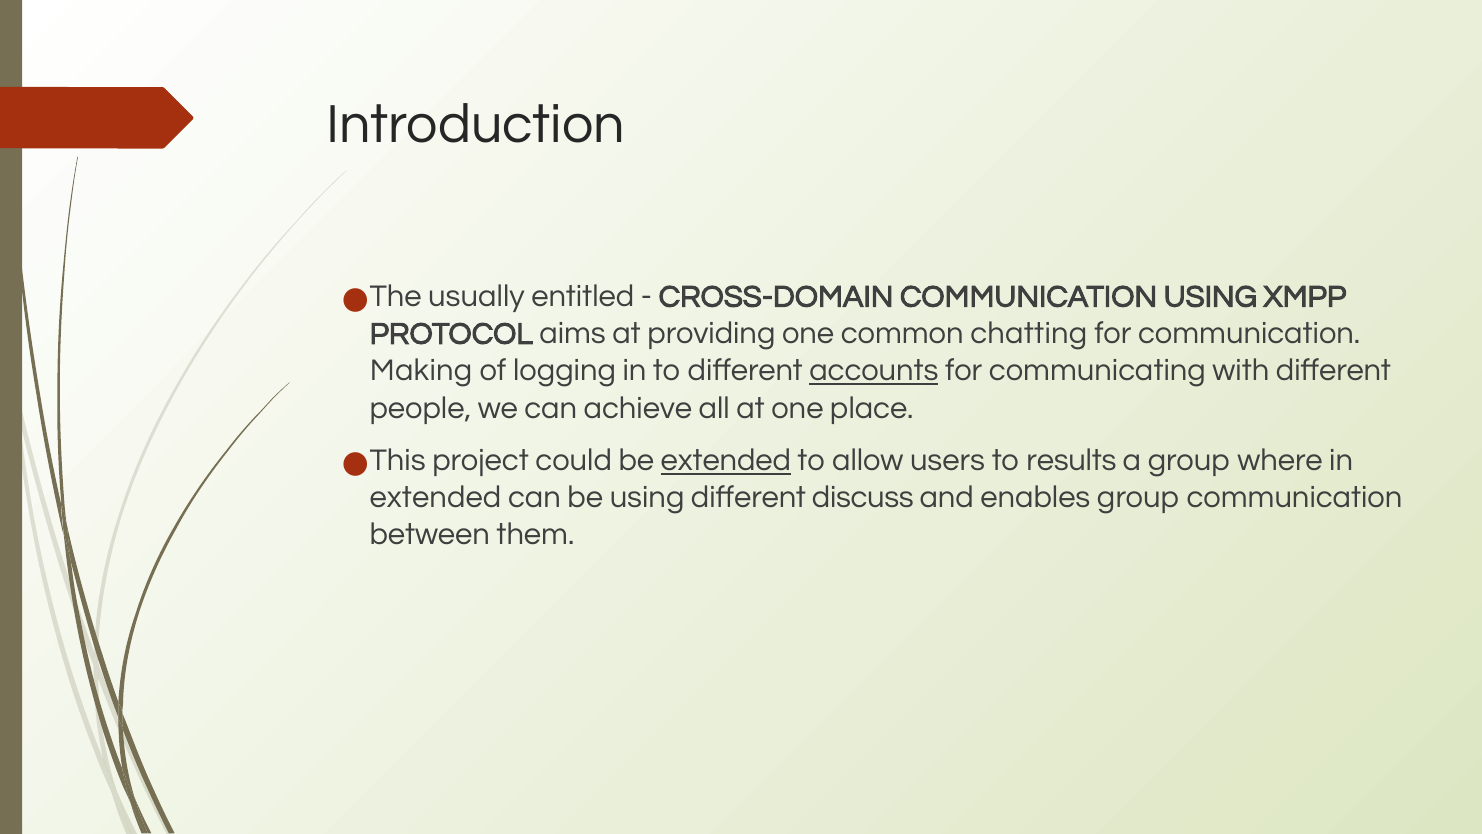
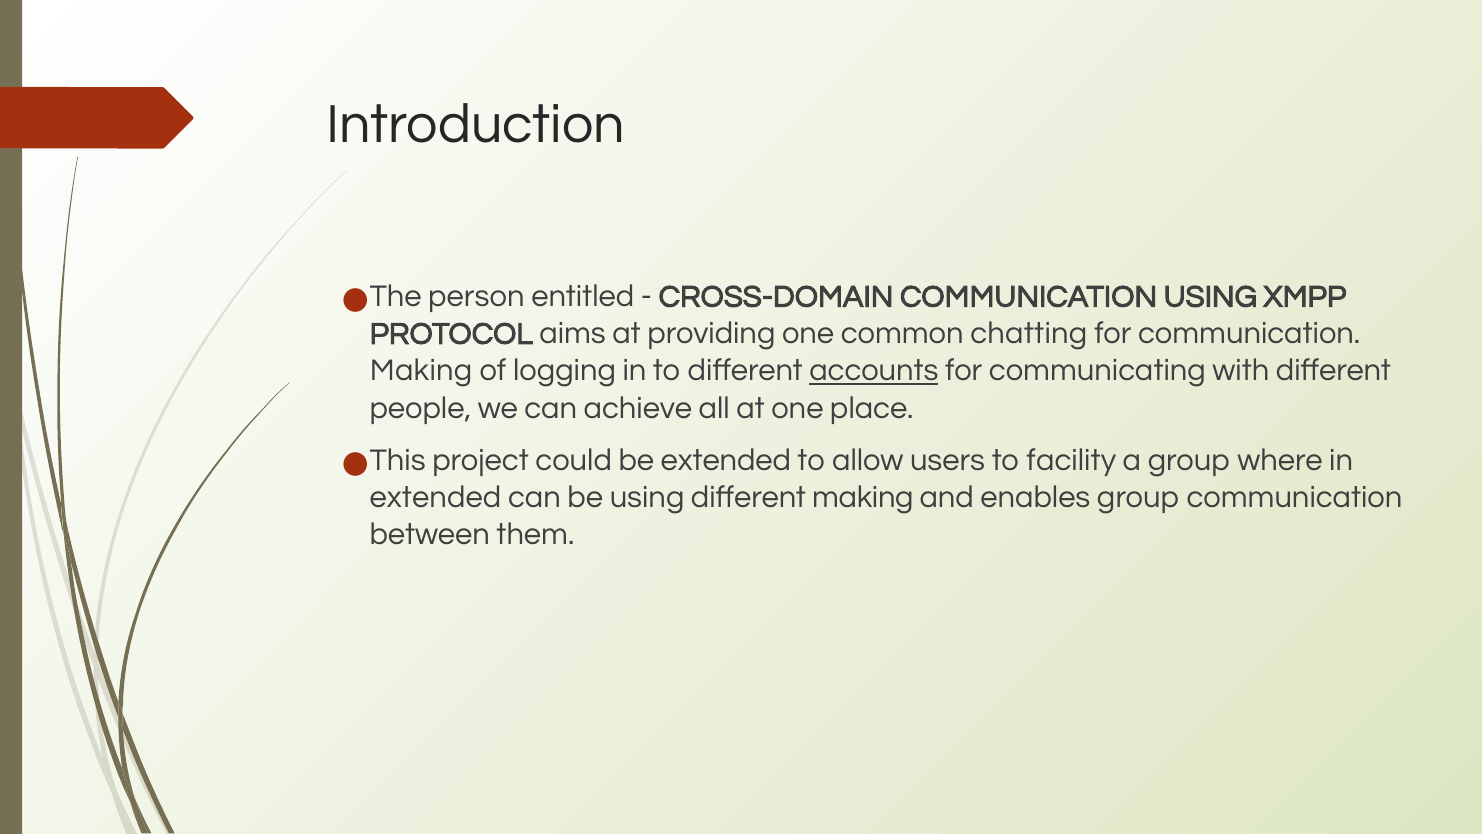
usually: usually -> person
extended at (726, 460) underline: present -> none
results: results -> facility
different discuss: discuss -> making
